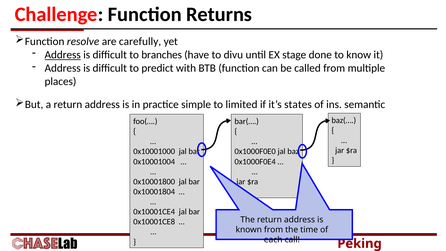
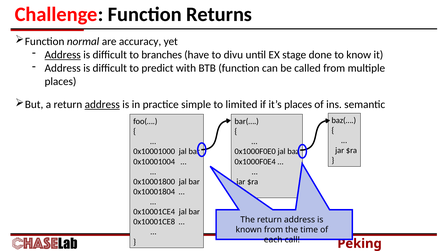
resolve: resolve -> normal
carefully: carefully -> accuracy
address at (102, 105) underline: none -> present
it’s states: states -> places
